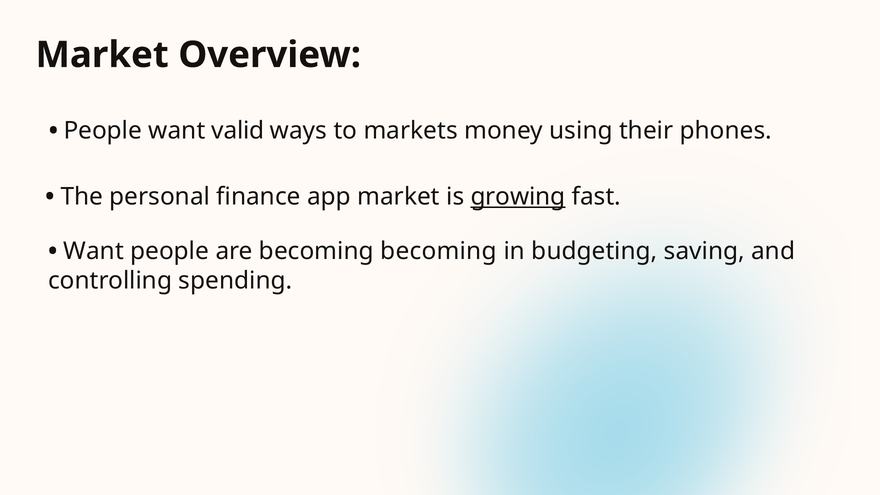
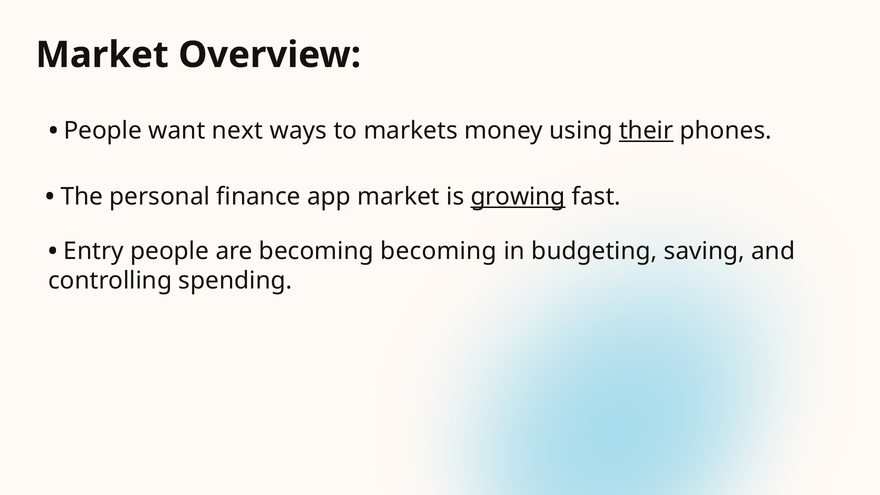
valid: valid -> next
their underline: none -> present
Want at (94, 251): Want -> Entry
